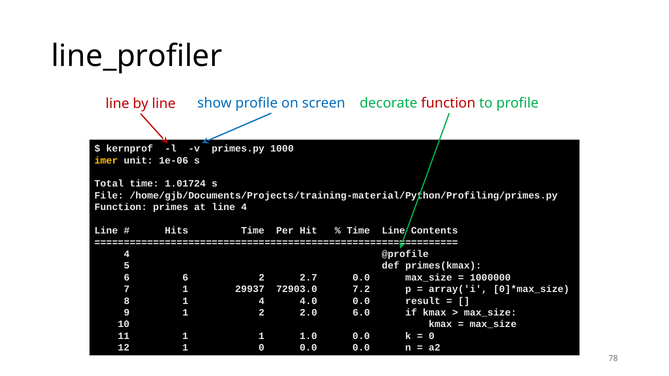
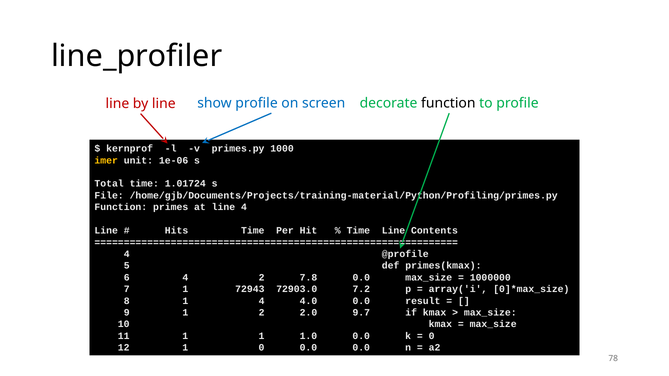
function at (448, 103) colour: red -> black
6 6: 6 -> 4
2.7: 2.7 -> 7.8
29937: 29937 -> 72943
6.0: 6.0 -> 9.7
